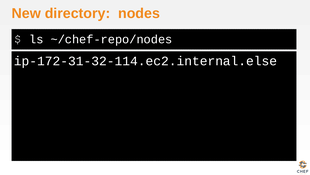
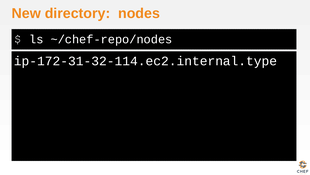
ip-172-31-32-114.ec2.internal.else: ip-172-31-32-114.ec2.internal.else -> ip-172-31-32-114.ec2.internal.type
